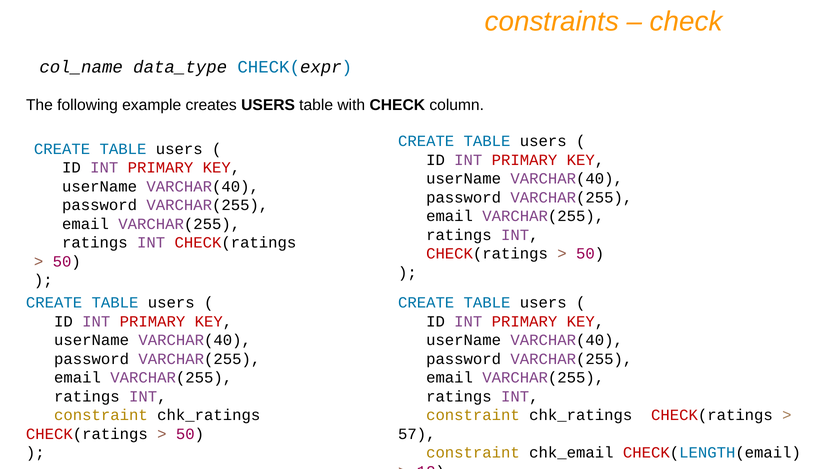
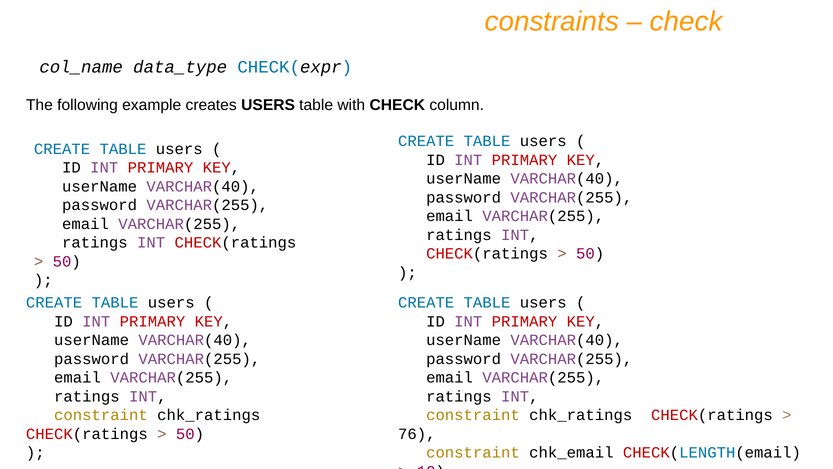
57: 57 -> 76
